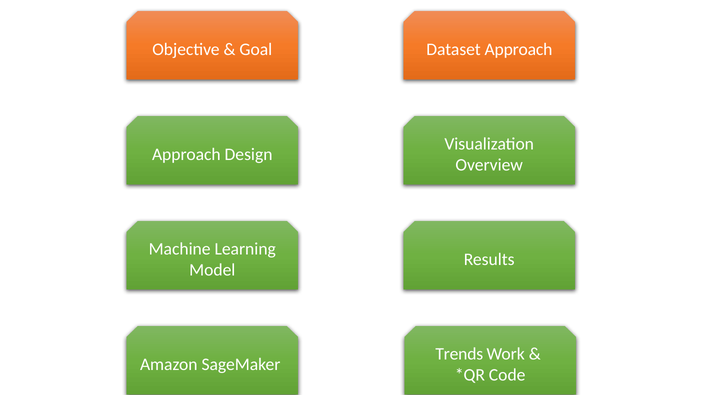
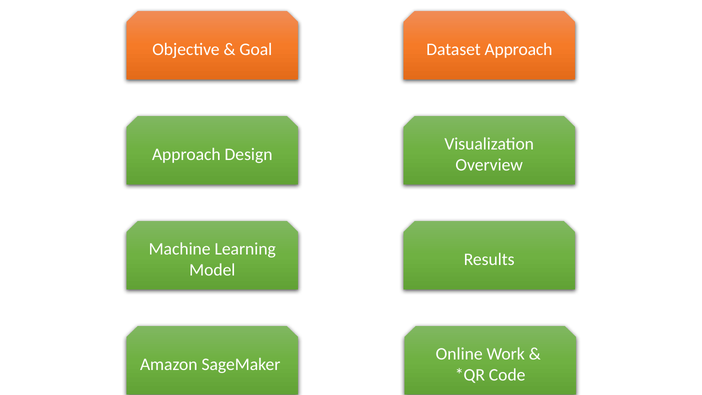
Trends: Trends -> Online
